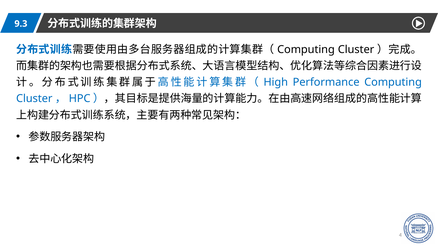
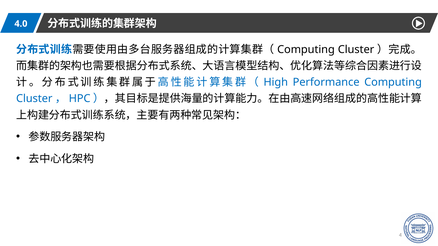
9.3: 9.3 -> 4.0
